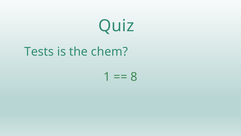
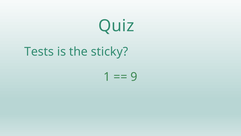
chem: chem -> sticky
8: 8 -> 9
